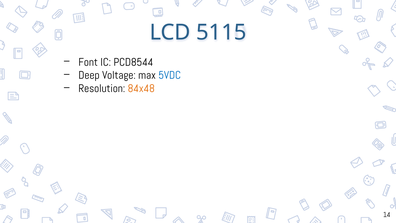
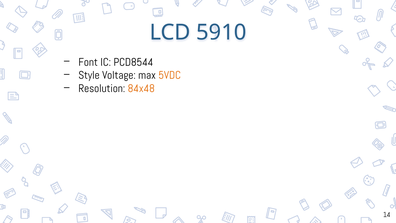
5115: 5115 -> 5910
Deep: Deep -> Style
5VDC colour: blue -> orange
